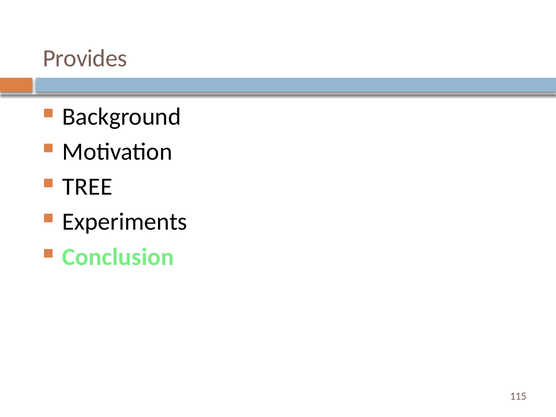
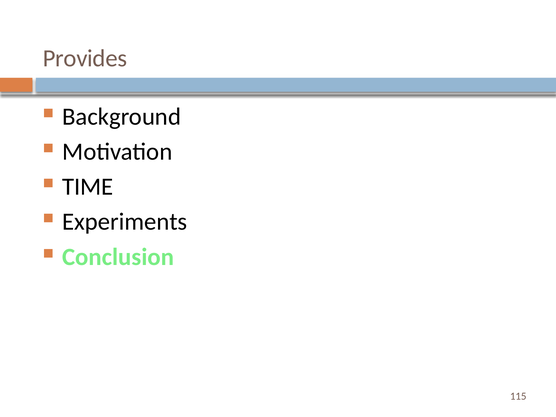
TREE: TREE -> TIME
